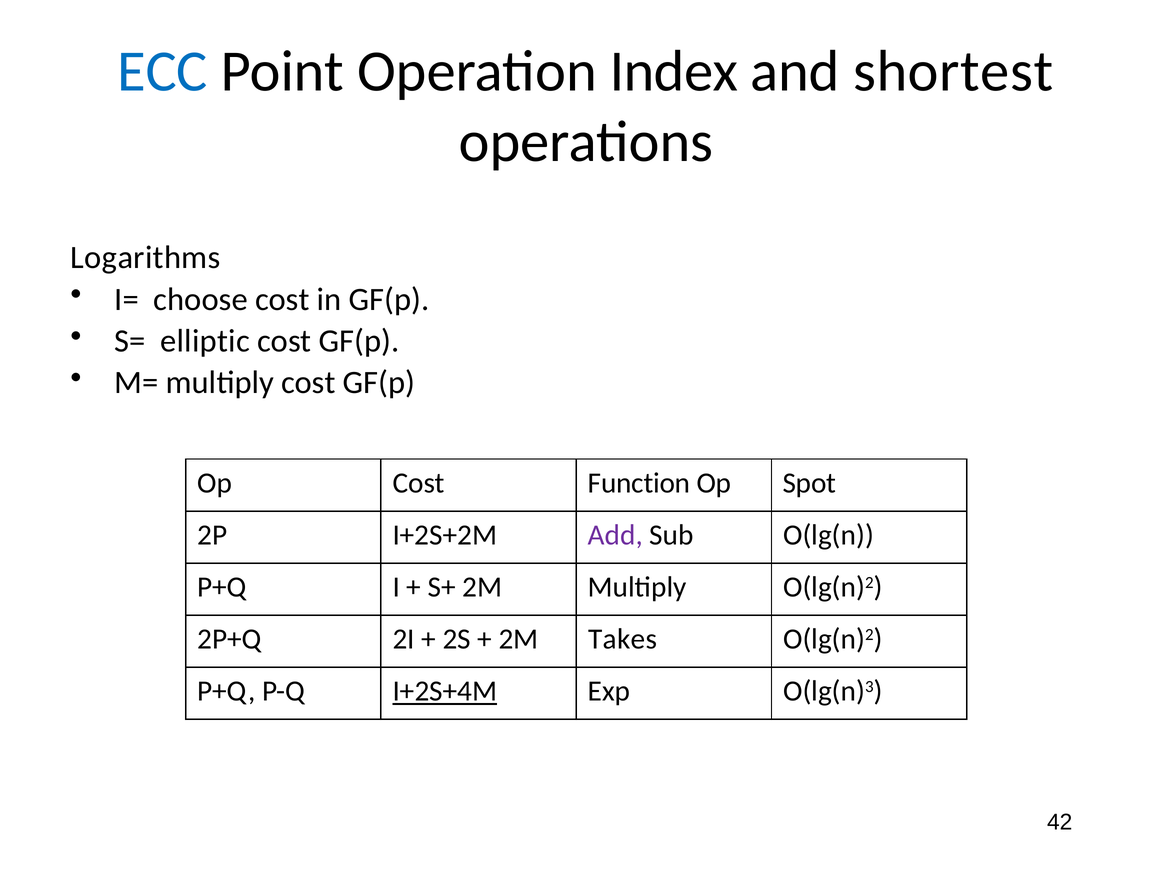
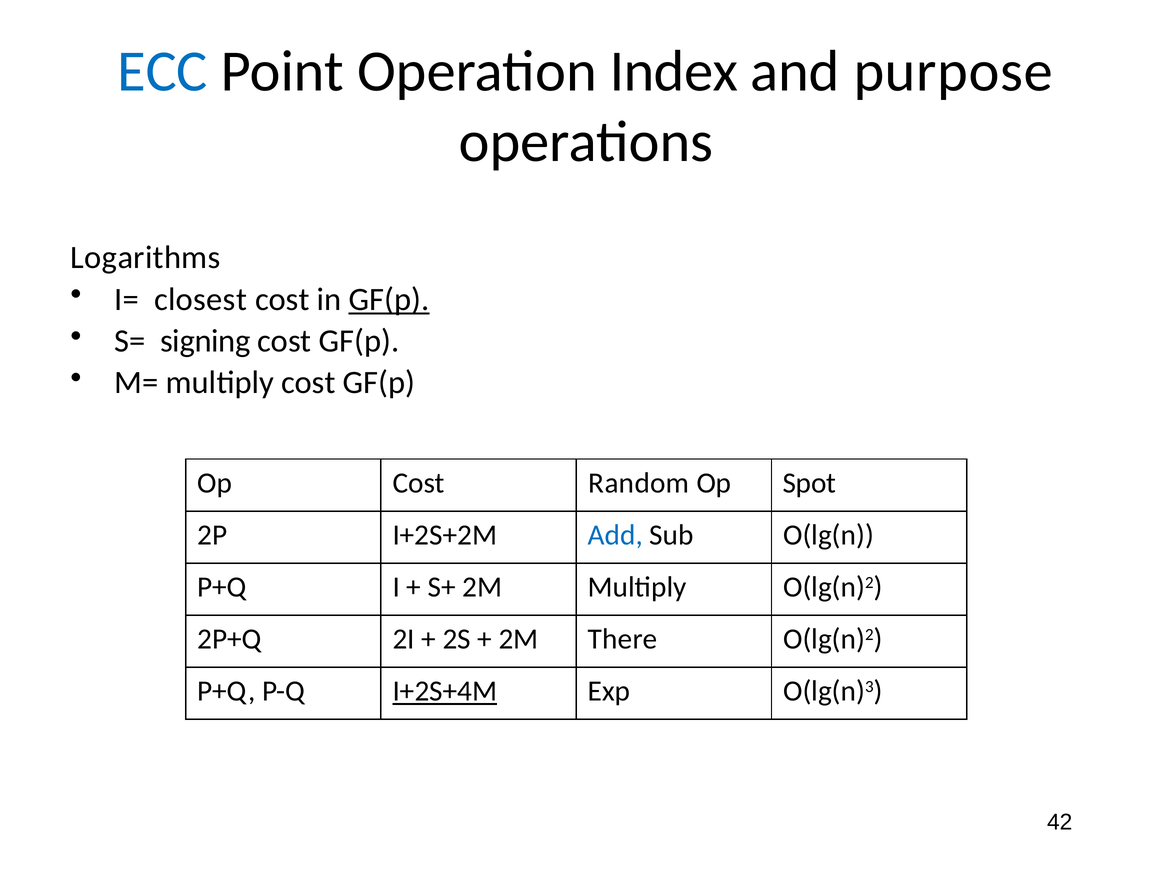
shortest: shortest -> purpose
choose: choose -> closest
GF(p at (389, 299) underline: none -> present
elliptic: elliptic -> signing
Function: Function -> Random
Add colour: purple -> blue
Takes: Takes -> There
